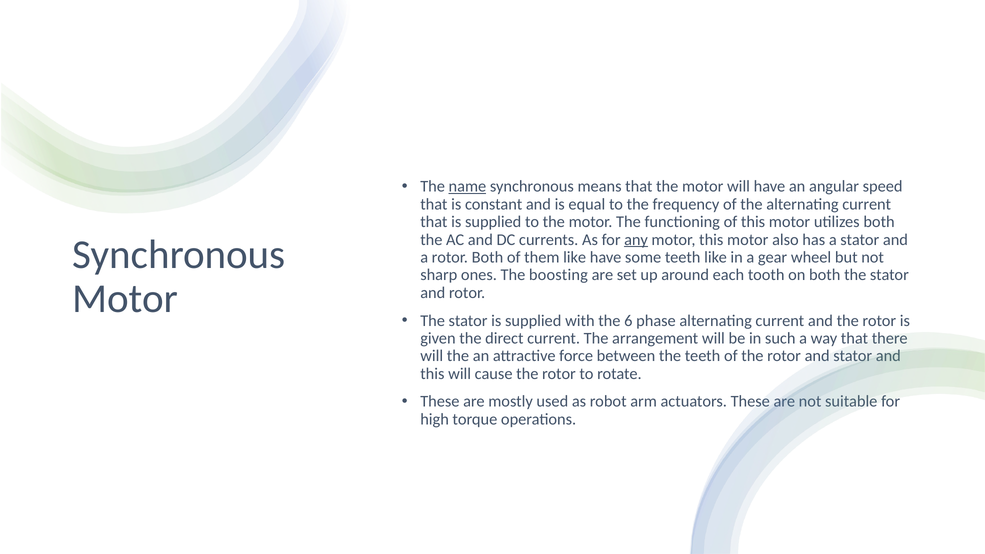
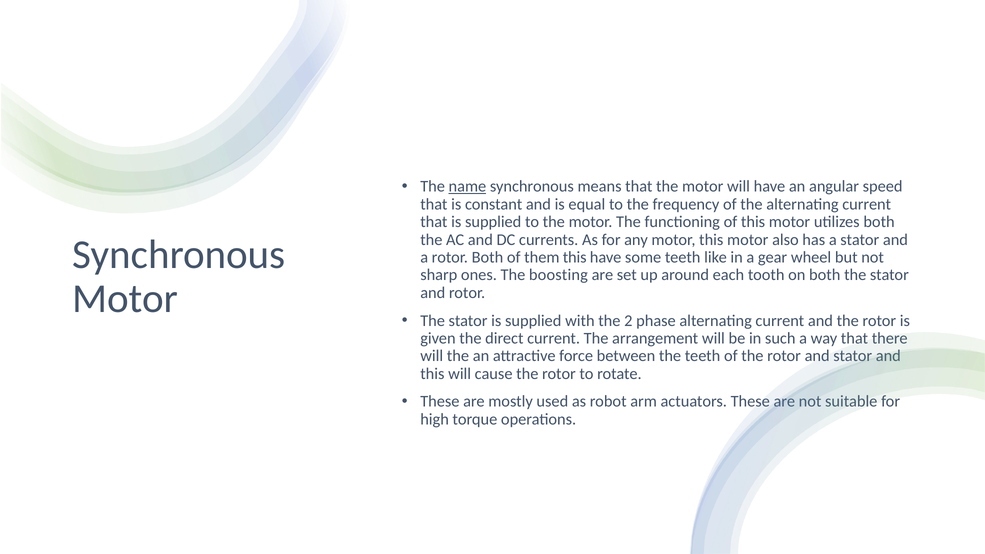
any underline: present -> none
them like: like -> this
6: 6 -> 2
